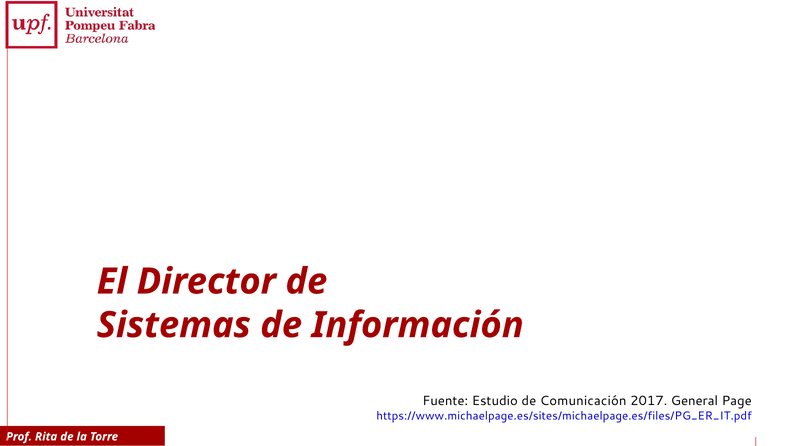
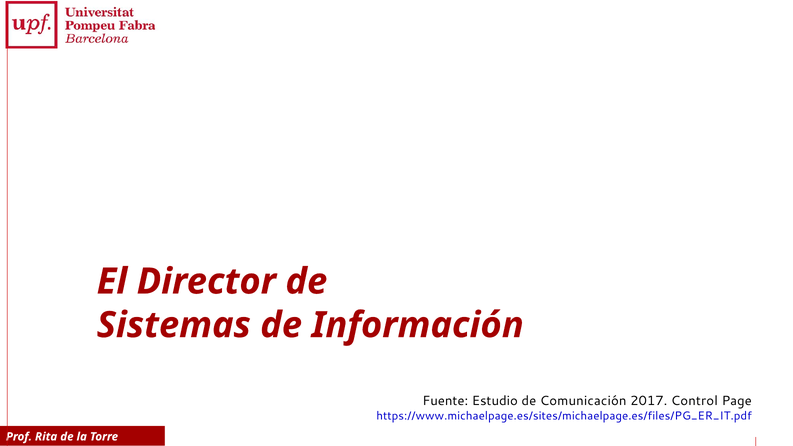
General: General -> Control
